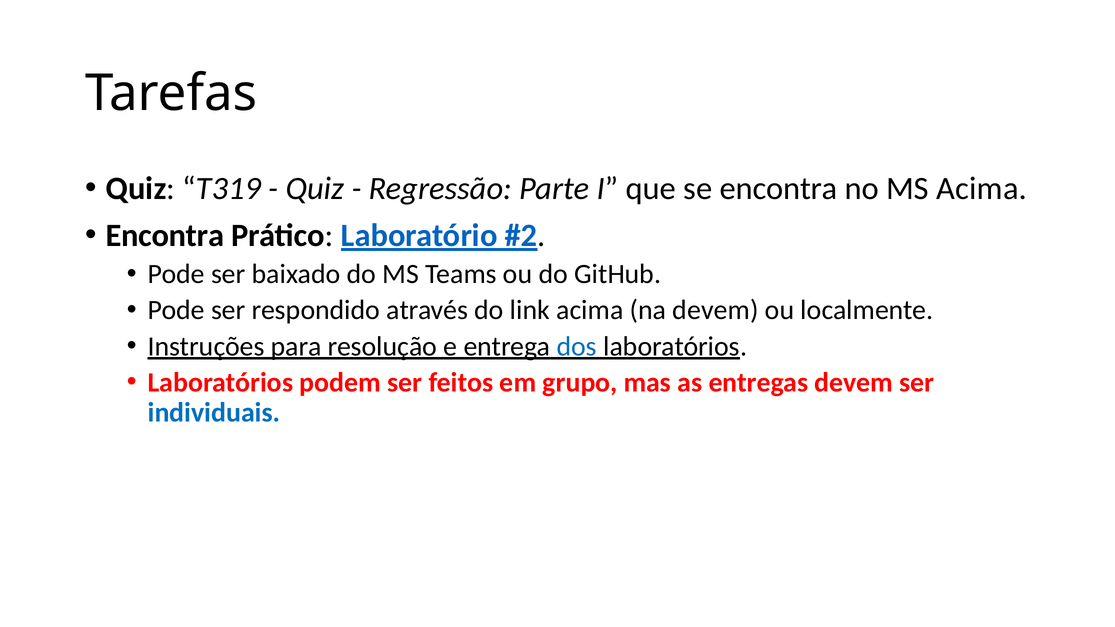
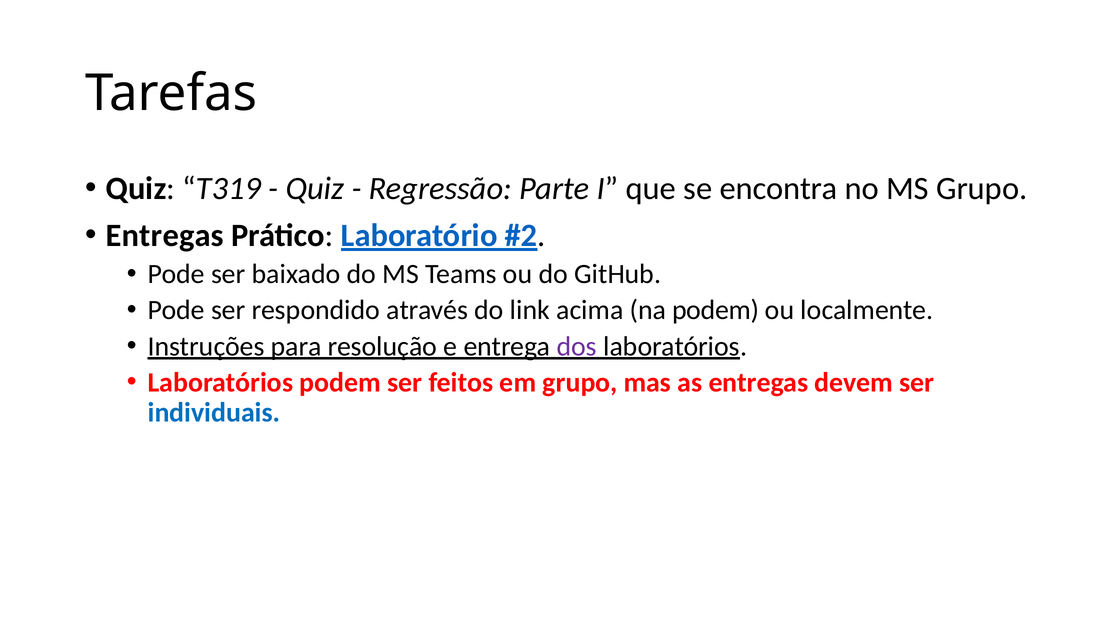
MS Acima: Acima -> Grupo
Encontra at (165, 236): Encontra -> Entregas
na devem: devem -> podem
dos colour: blue -> purple
